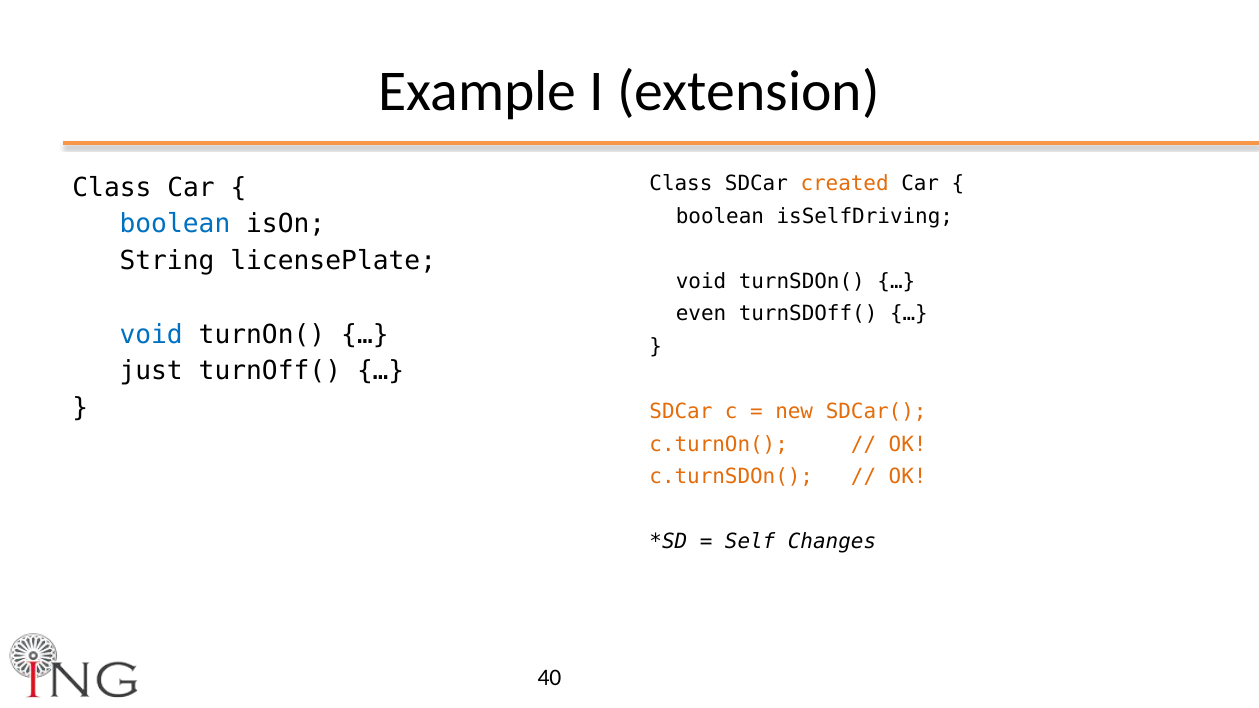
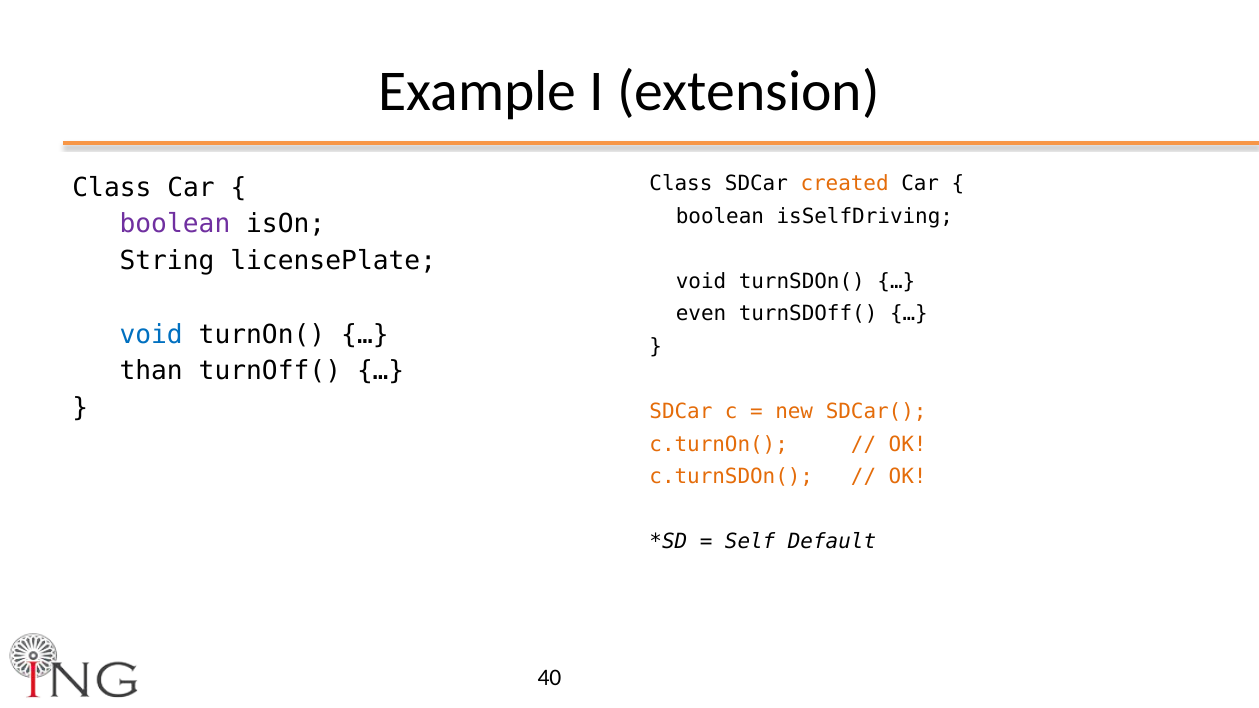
boolean at (175, 224) colour: blue -> purple
just: just -> than
Changes: Changes -> Default
